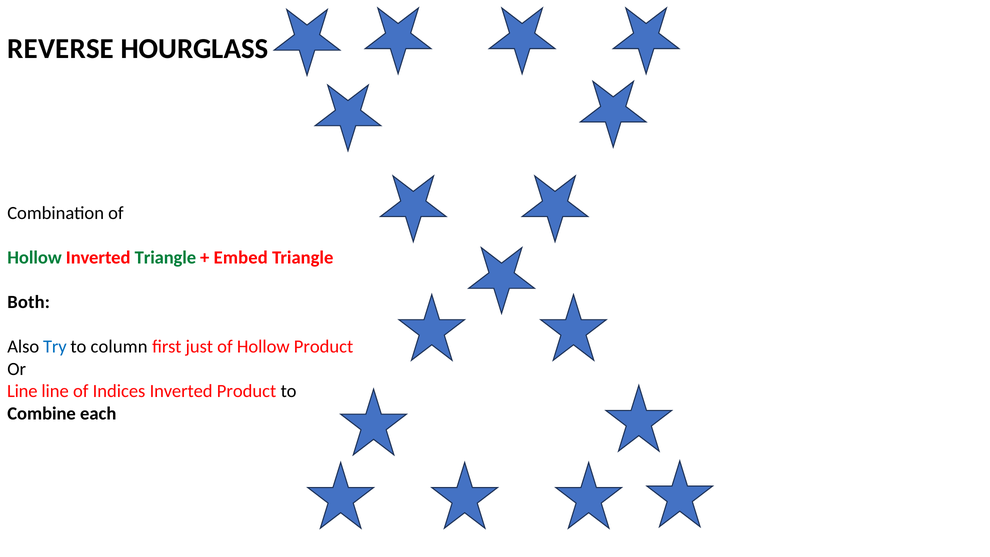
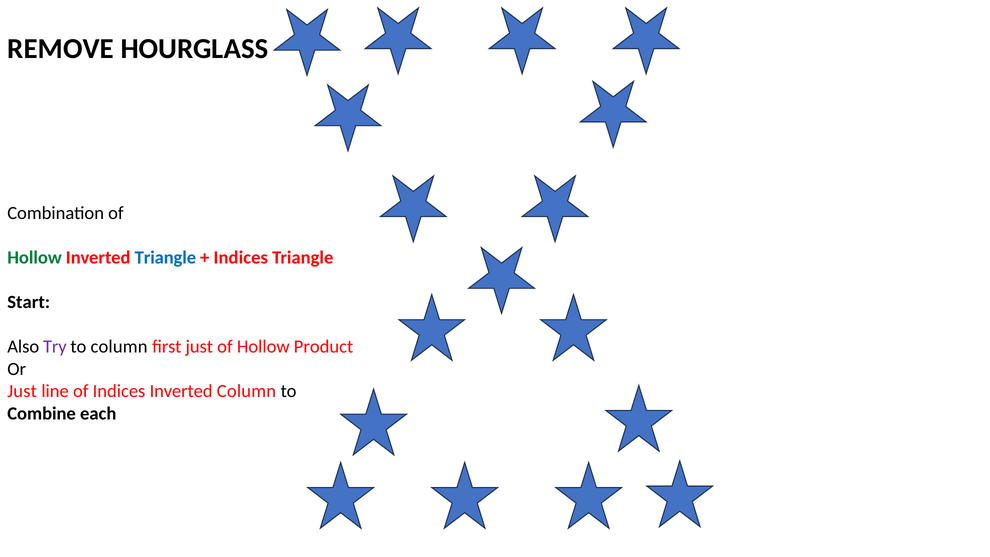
REVERSE: REVERSE -> REMOVE
Triangle at (165, 257) colour: green -> blue
Embed at (241, 257): Embed -> Indices
Both: Both -> Start
Try colour: blue -> purple
Line at (22, 391): Line -> Just
Inverted Product: Product -> Column
